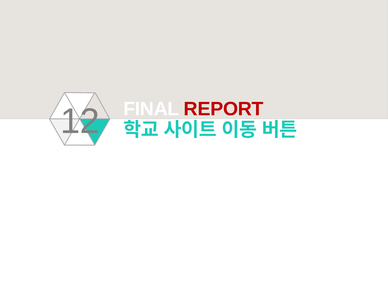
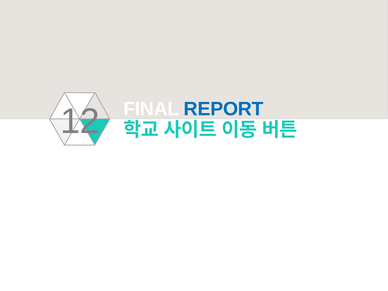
REPORT colour: red -> blue
